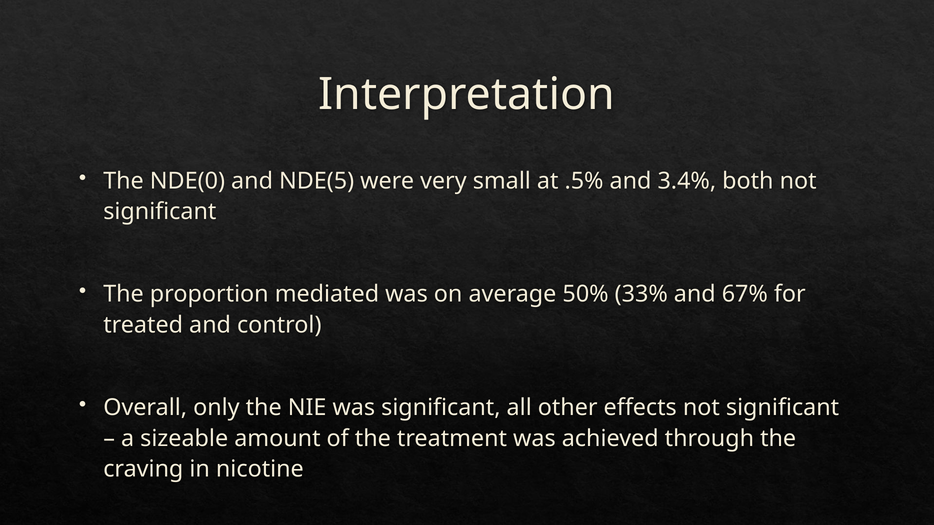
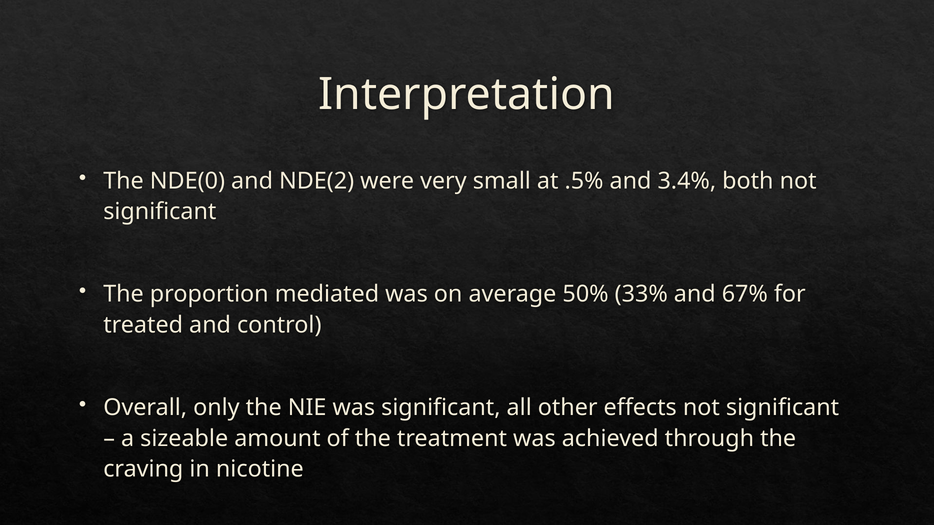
NDE(5: NDE(5 -> NDE(2
